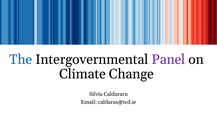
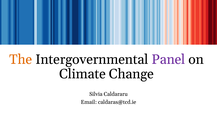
The colour: blue -> orange
